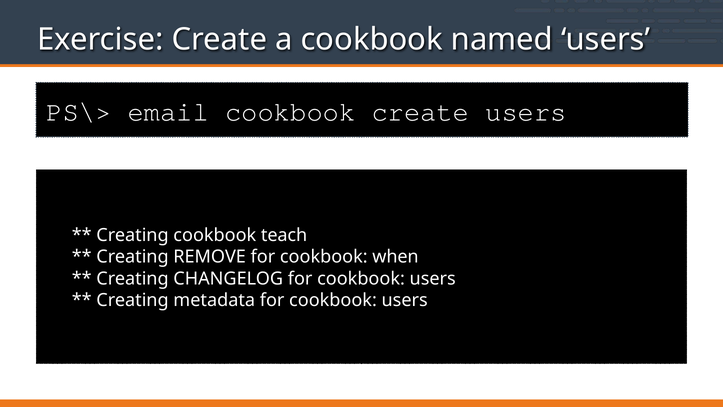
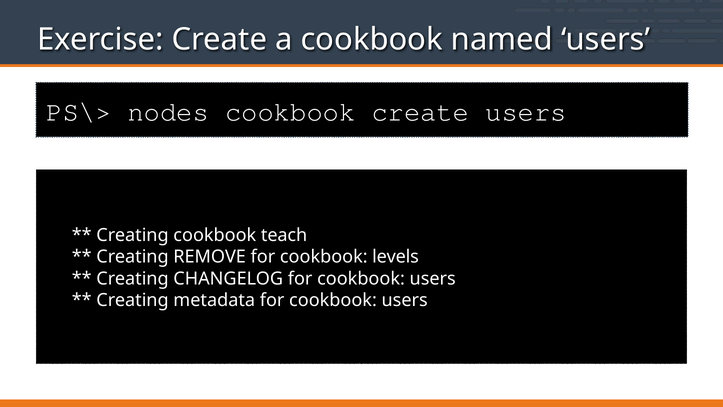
email: email -> nodes
when: when -> levels
